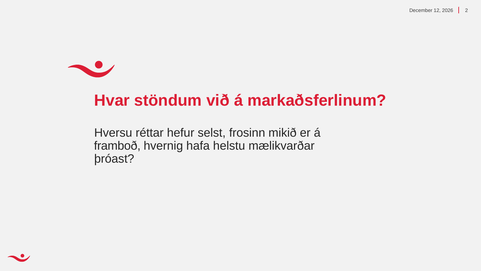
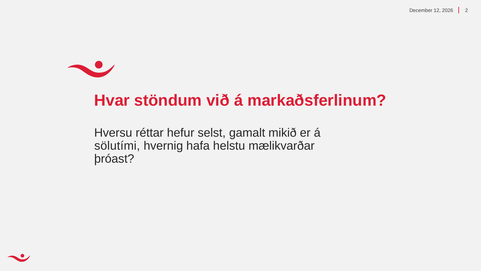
frosinn: frosinn -> gamalt
framboð: framboð -> sölutími
